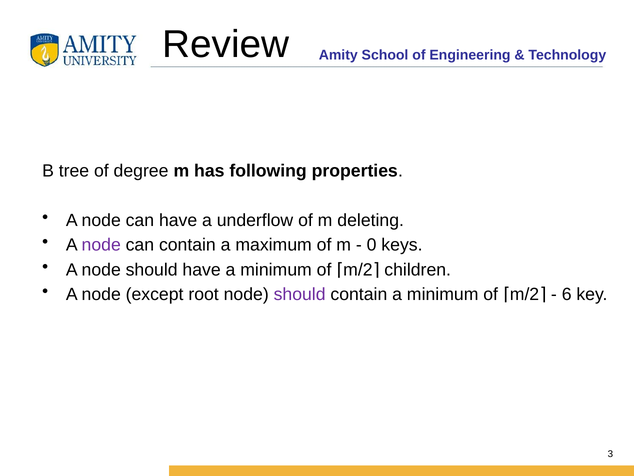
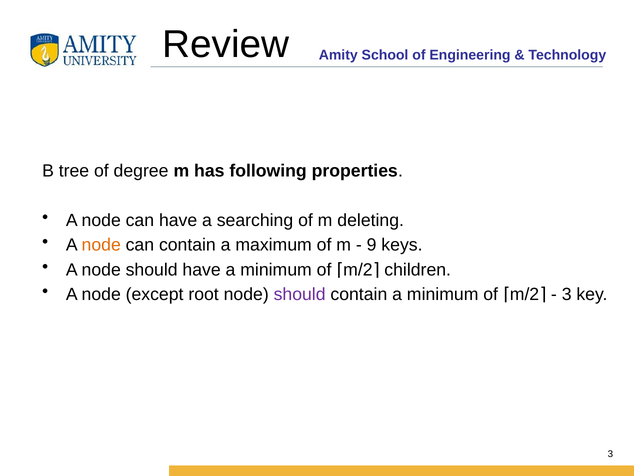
underflow: underflow -> searching
node at (101, 245) colour: purple -> orange
0: 0 -> 9
6 at (567, 294): 6 -> 3
